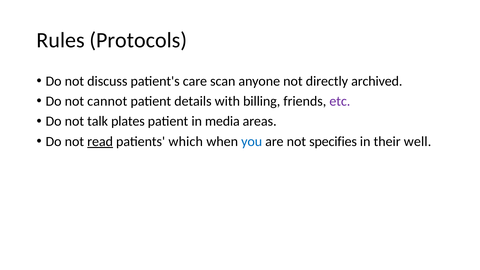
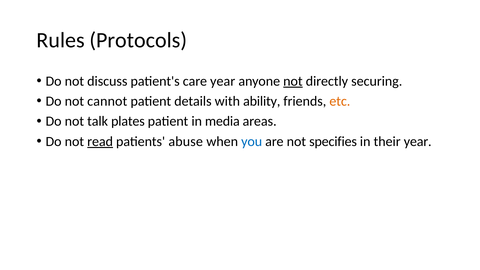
care scan: scan -> year
not at (293, 81) underline: none -> present
archived: archived -> securing
billing: billing -> ability
etc colour: purple -> orange
which: which -> abuse
their well: well -> year
